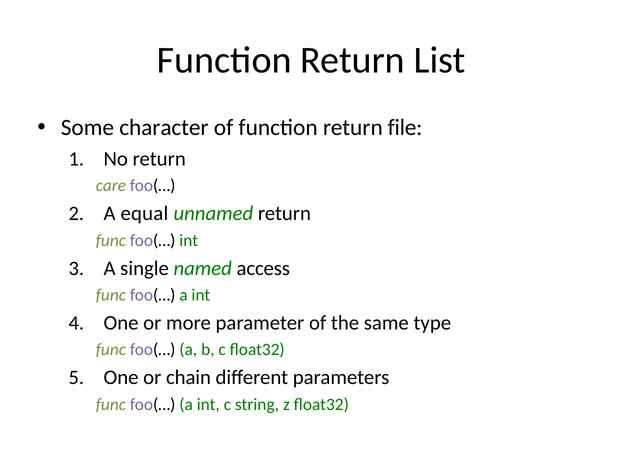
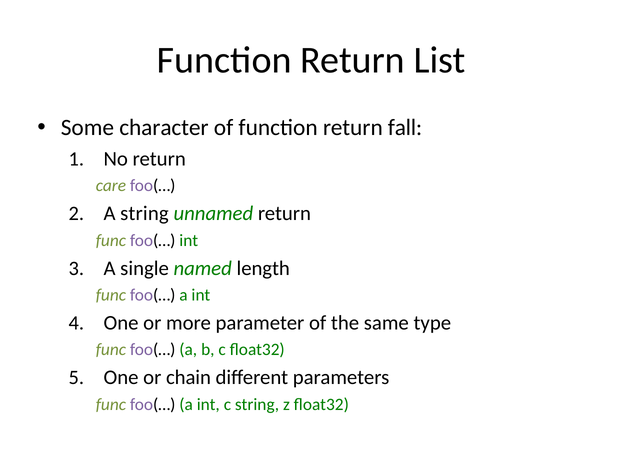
file: file -> fall
A equal: equal -> string
access: access -> length
